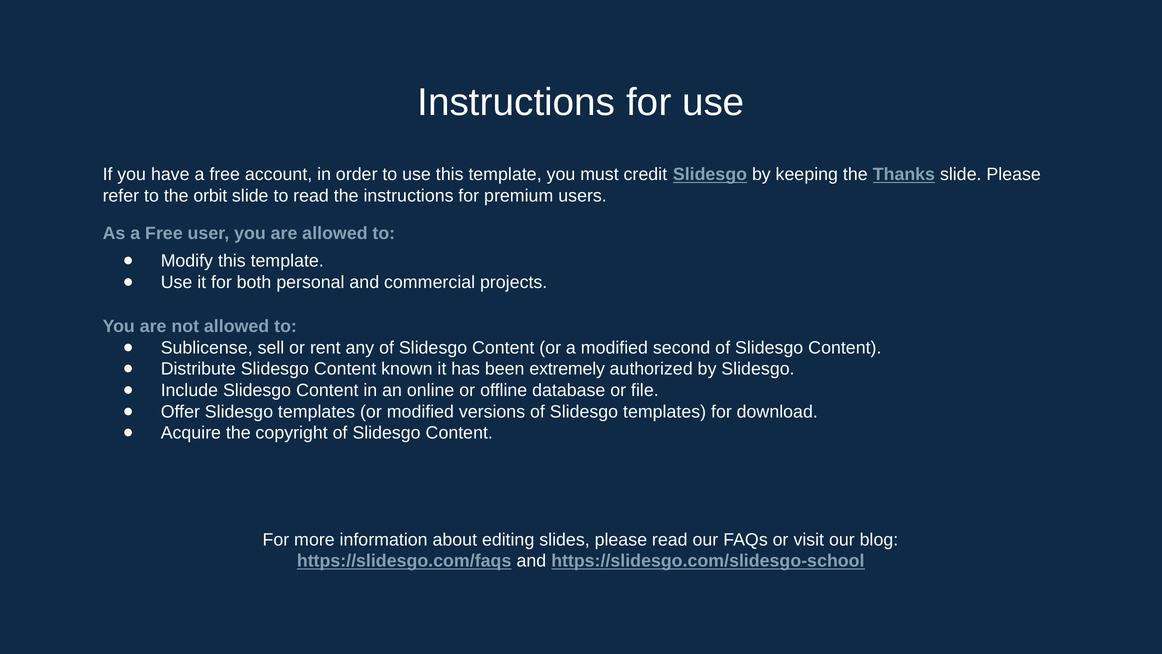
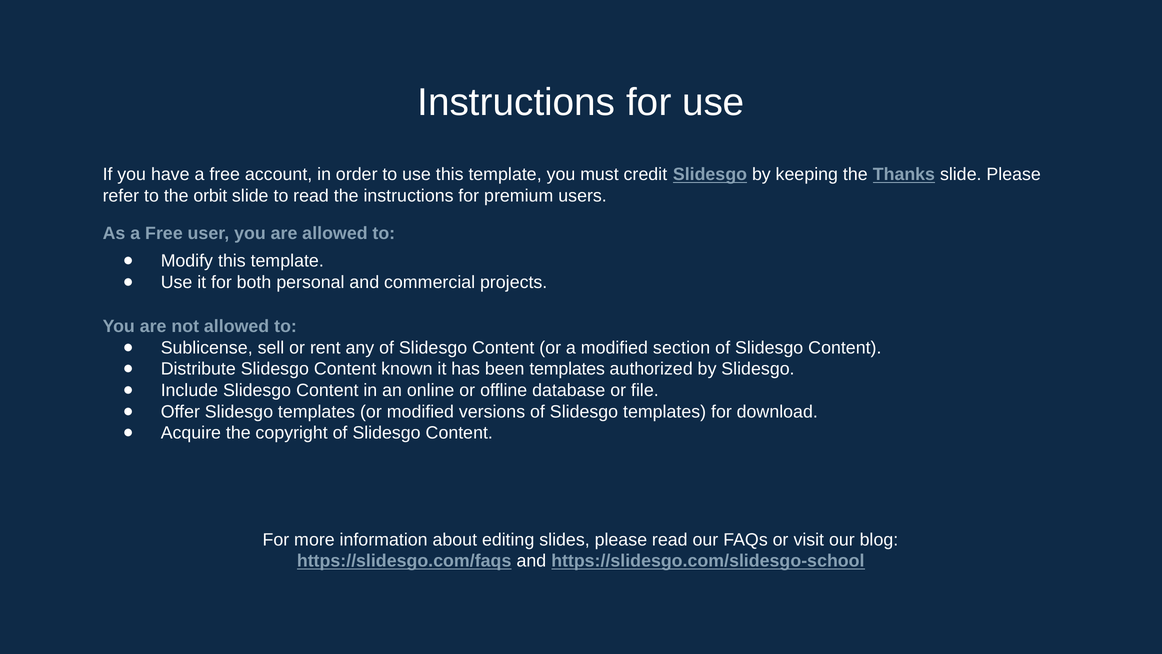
second: second -> section
been extremely: extremely -> templates
